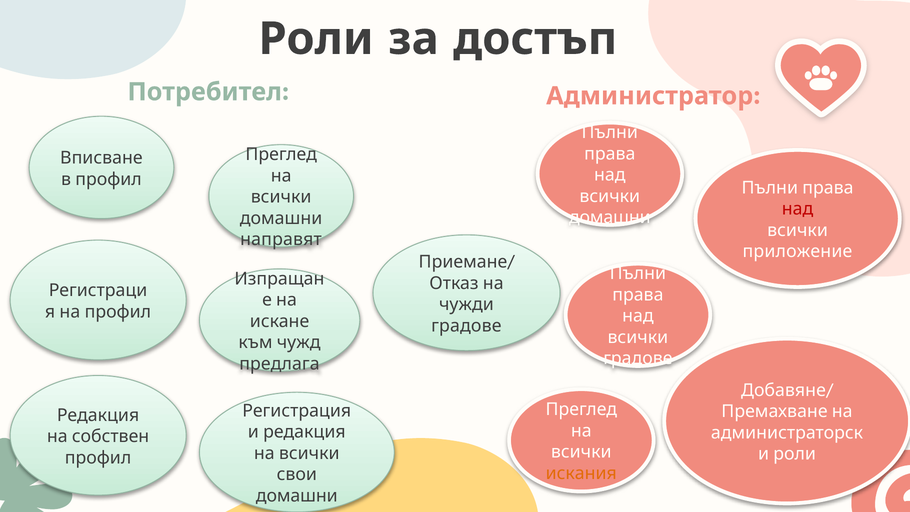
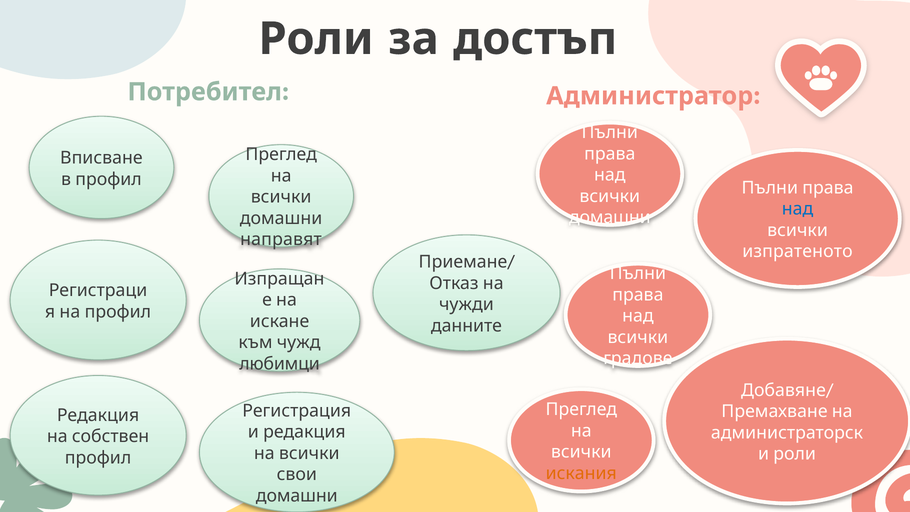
над at (798, 209) colour: red -> blue
приложение: приложение -> изпратеното
градове at (466, 326): градове -> данните
предлага: предлага -> любимци
